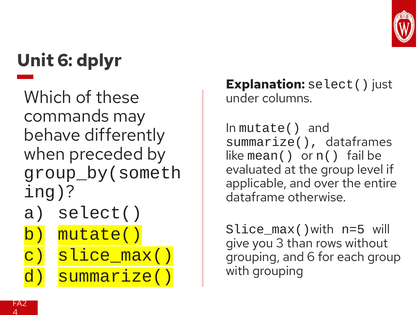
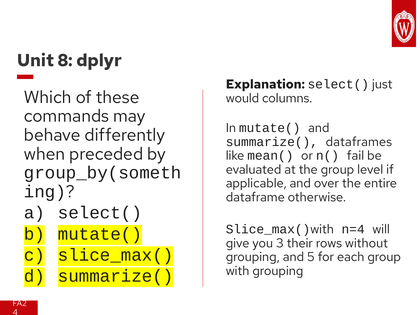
Unit 6: 6 -> 8
under: under -> would
n=5: n=5 -> n=4
than: than -> their
and 6: 6 -> 5
